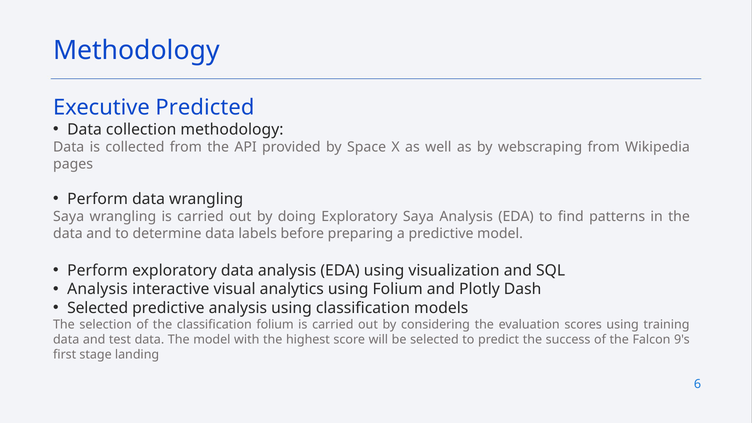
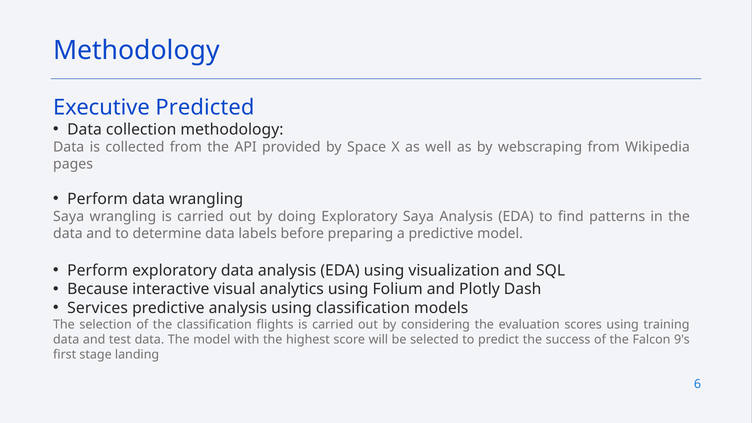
Analysis at (98, 289): Analysis -> Because
Selected at (98, 308): Selected -> Services
classification folium: folium -> flights
